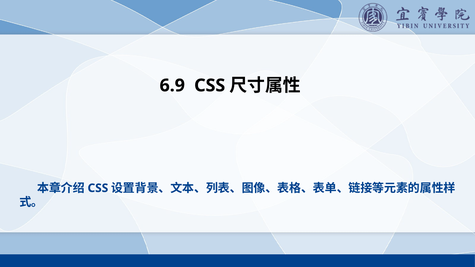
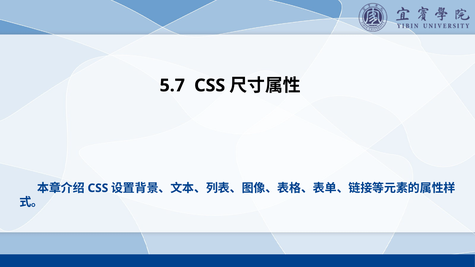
6.9: 6.9 -> 5.7
